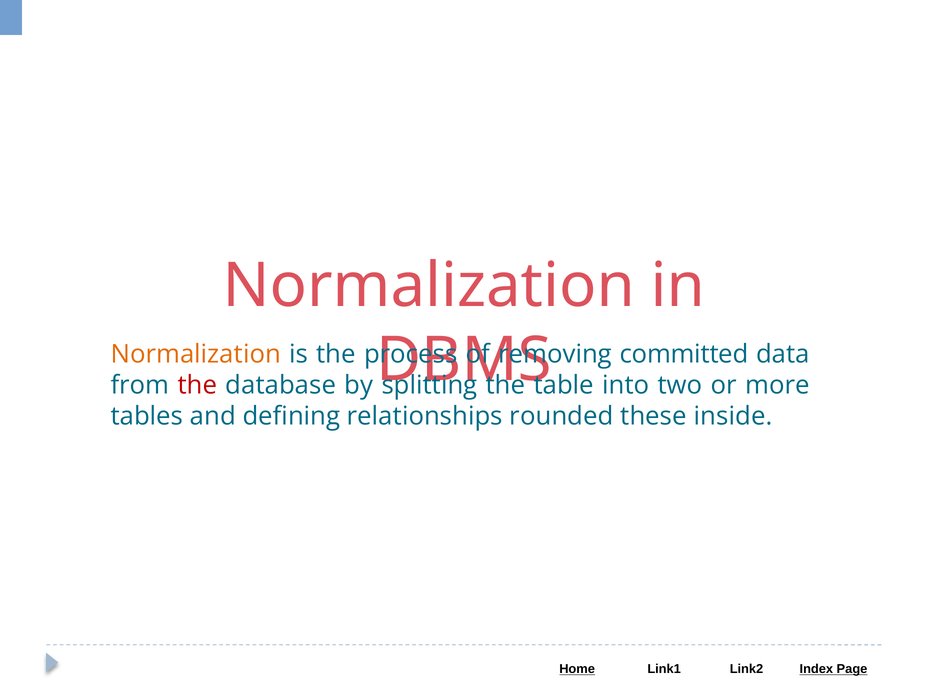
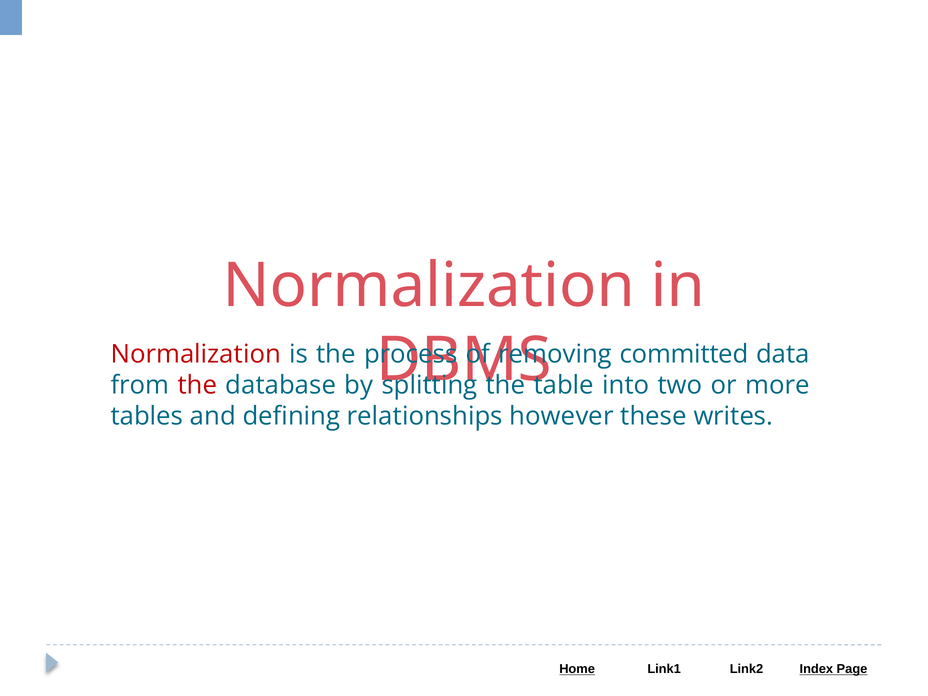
Normalization at (196, 354) colour: orange -> red
rounded: rounded -> however
inside: inside -> writes
